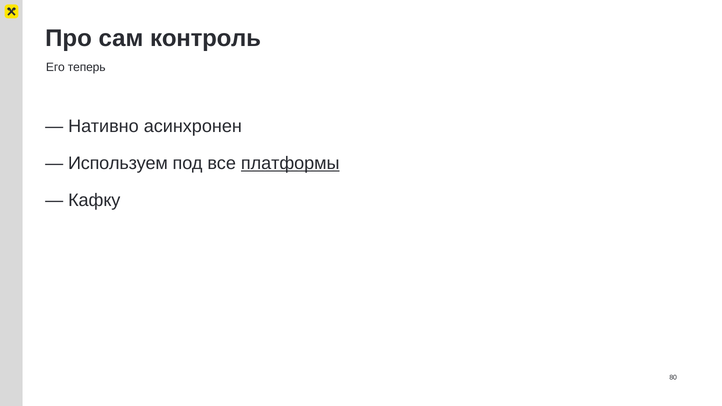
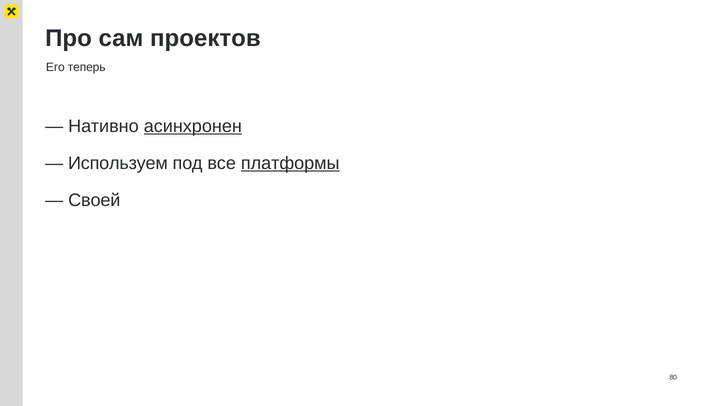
контроль: контроль -> проектов
асинхронен underline: none -> present
Кафку: Кафку -> Своей
